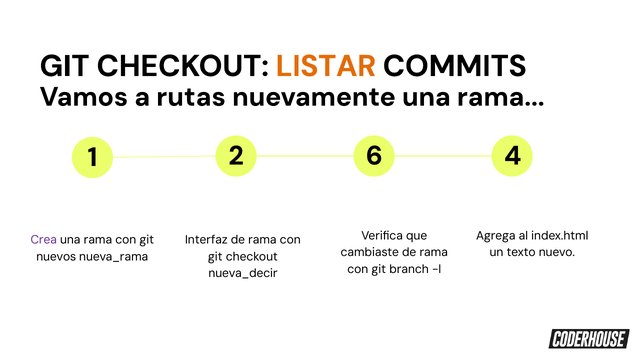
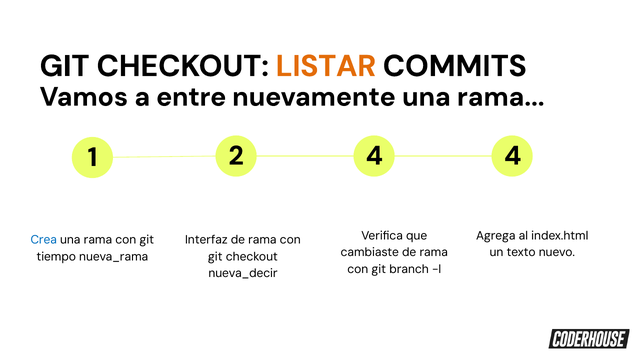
rutas: rutas -> entre
2 6: 6 -> 4
Crea colour: purple -> blue
nuevos: nuevos -> tiempo
